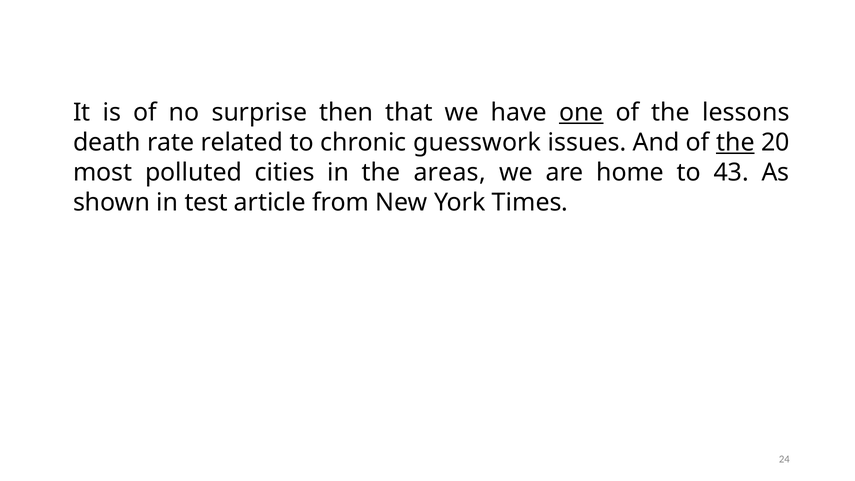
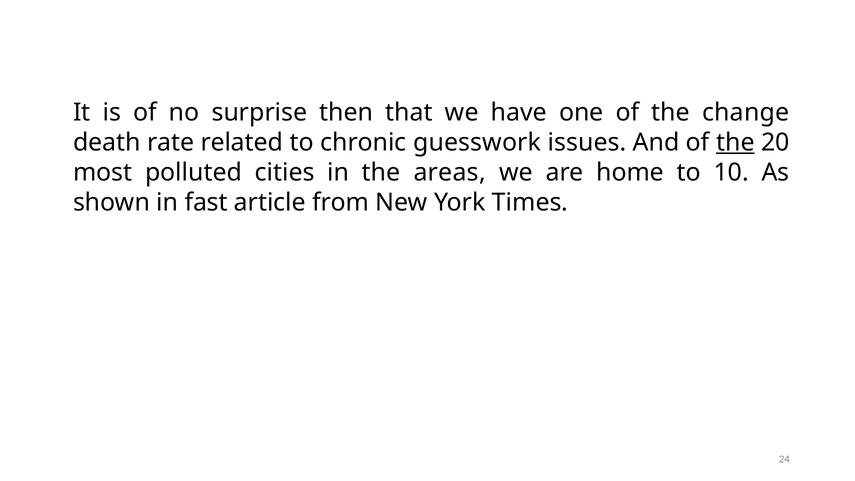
one underline: present -> none
lessons: lessons -> change
43: 43 -> 10
test: test -> fast
